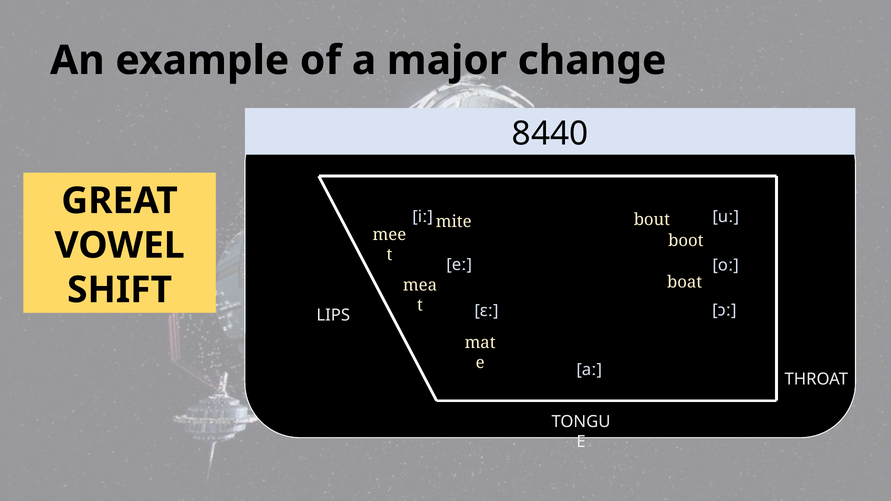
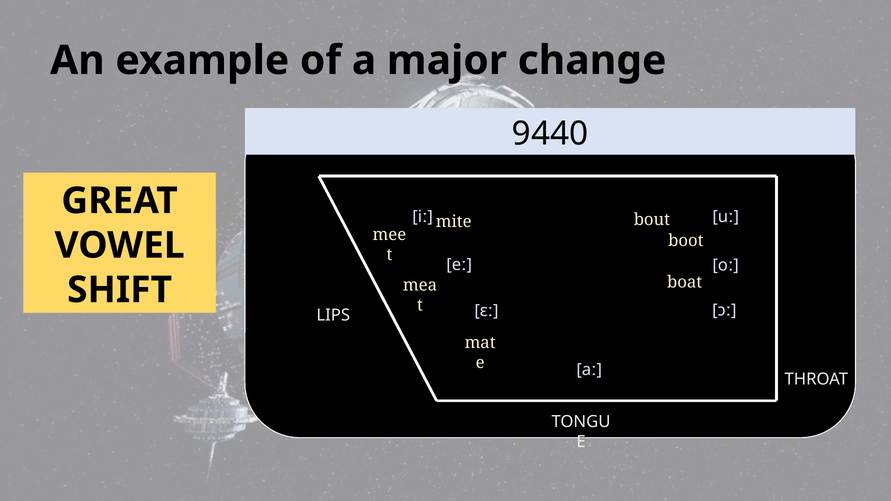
8440: 8440 -> 9440
